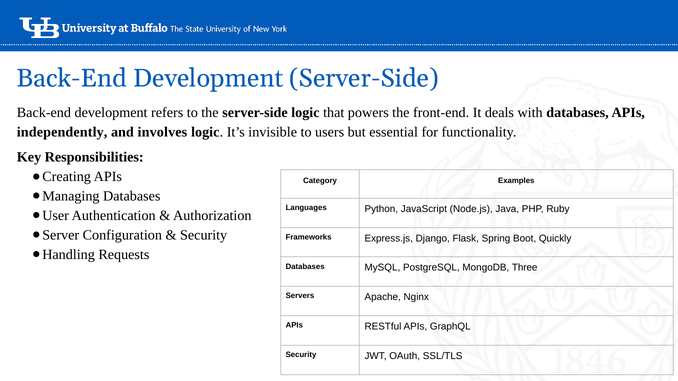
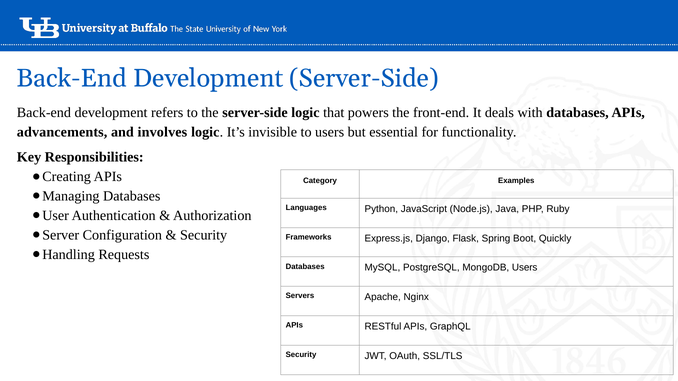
independently: independently -> advancements
MongoDB Three: Three -> Users
